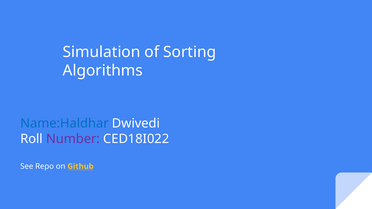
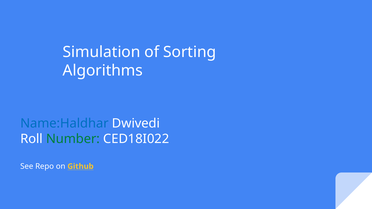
Number colour: purple -> green
